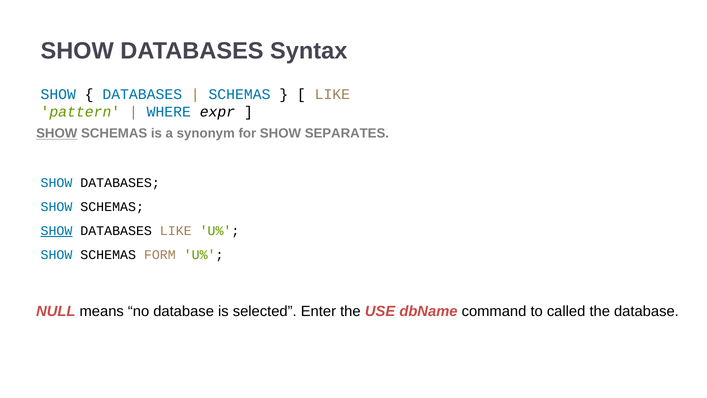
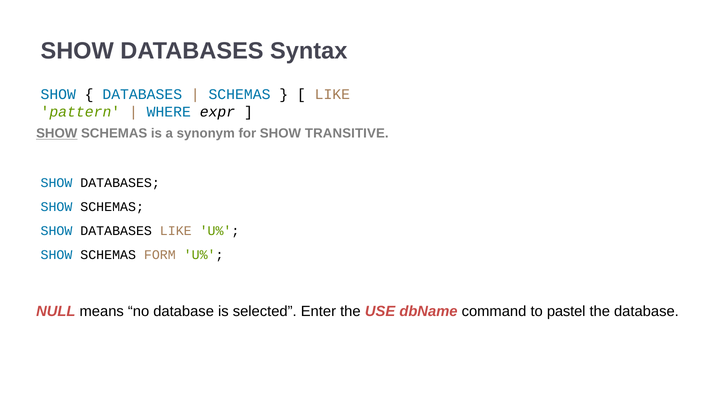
SEPARATES: SEPARATES -> TRANSITIVE
SHOW at (56, 231) underline: present -> none
called: called -> pastel
